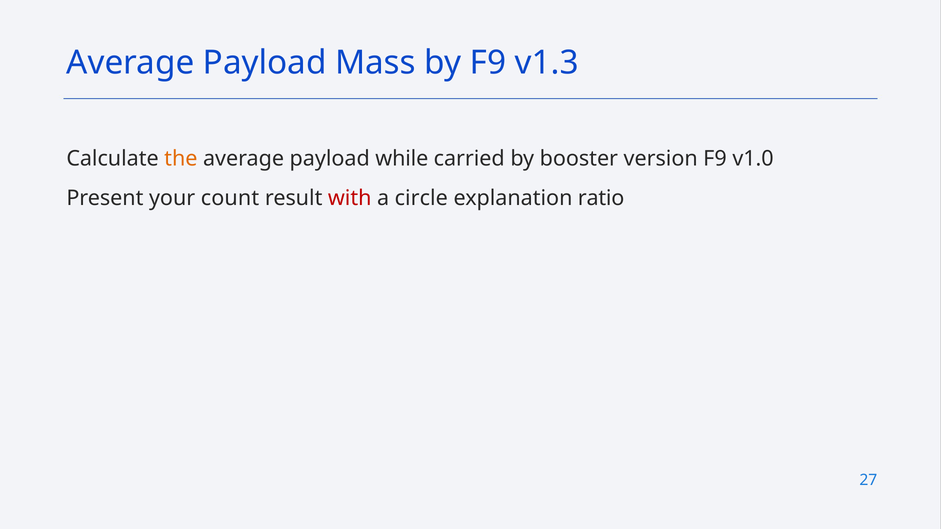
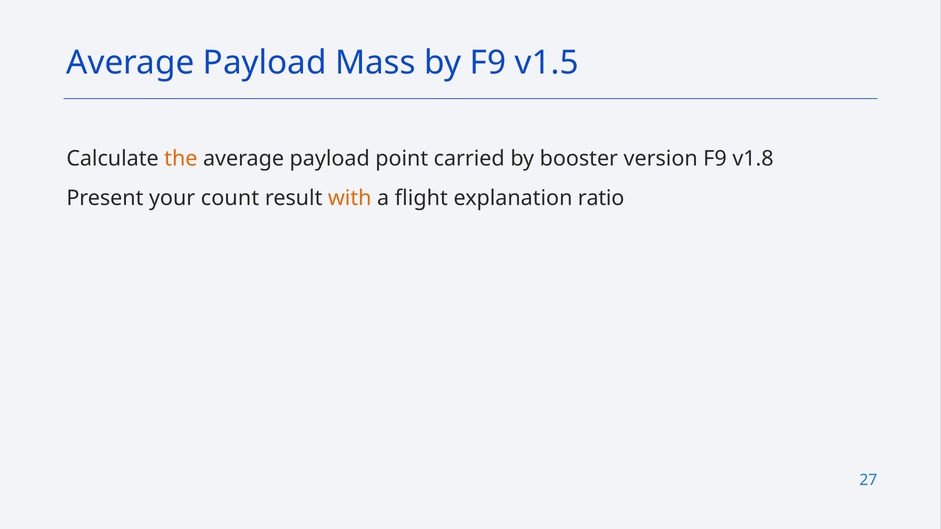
v1.3: v1.3 -> v1.5
while: while -> point
v1.0: v1.0 -> v1.8
with colour: red -> orange
circle: circle -> flight
